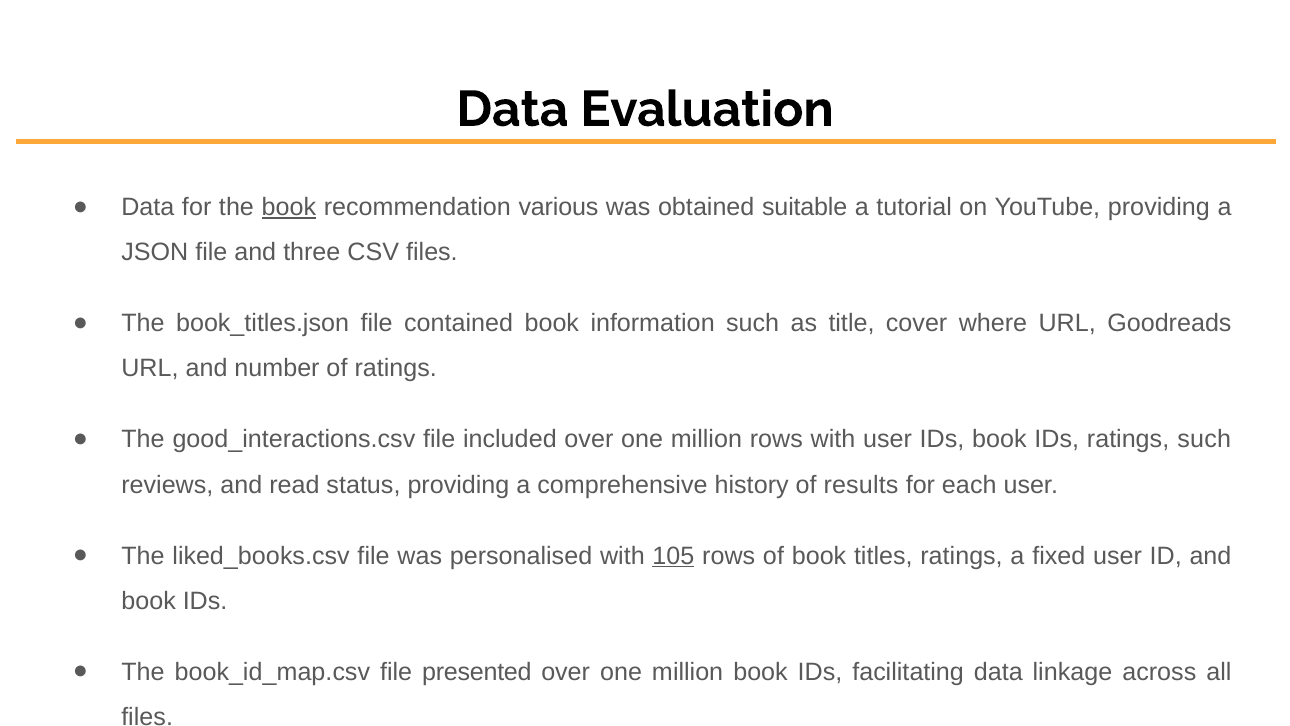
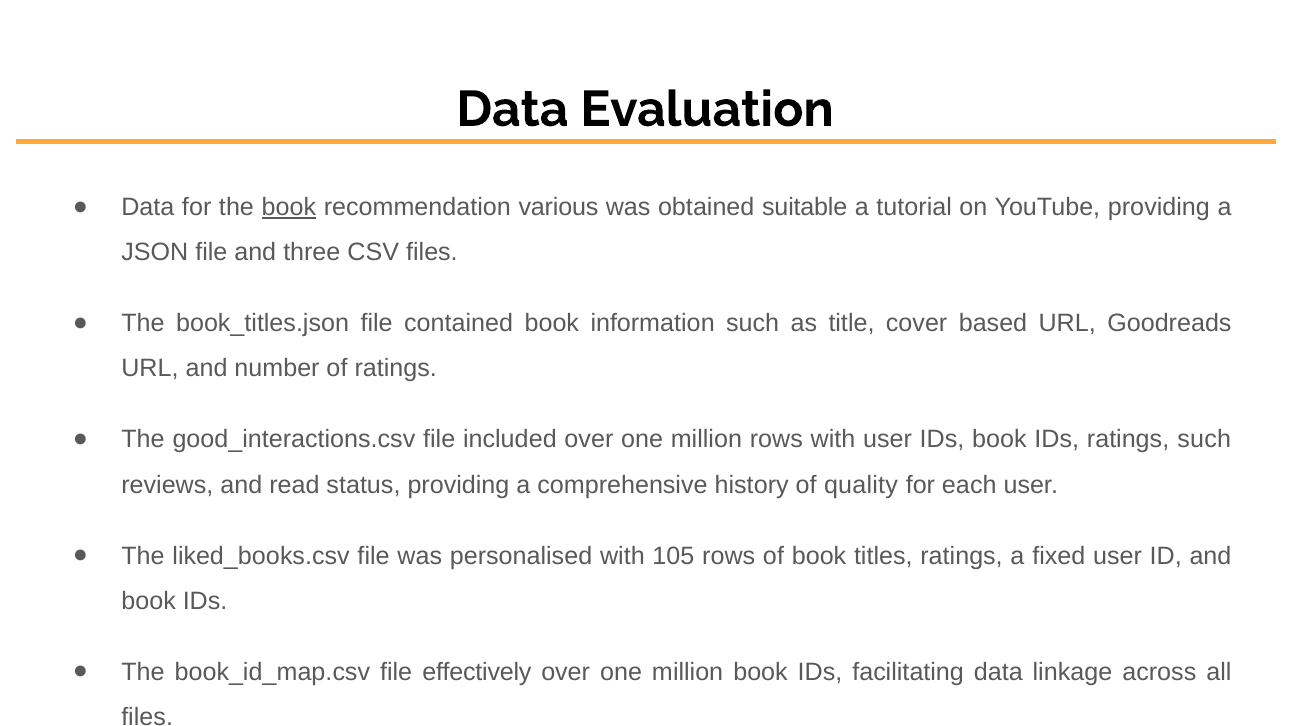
where: where -> based
results: results -> quality
105 underline: present -> none
presented: presented -> effectively
